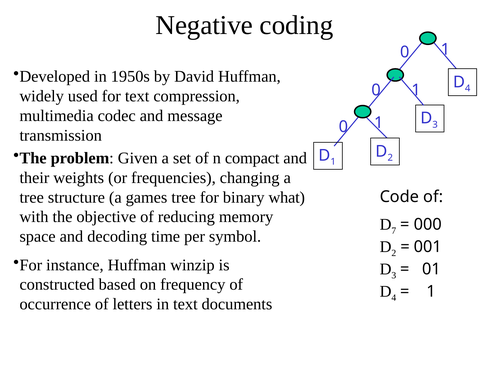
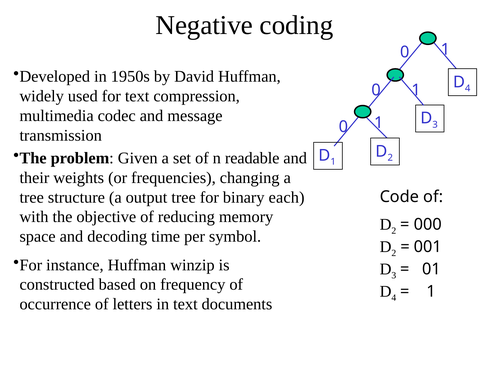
compact: compact -> readable
games: games -> output
what: what -> each
7 at (394, 231): 7 -> 2
